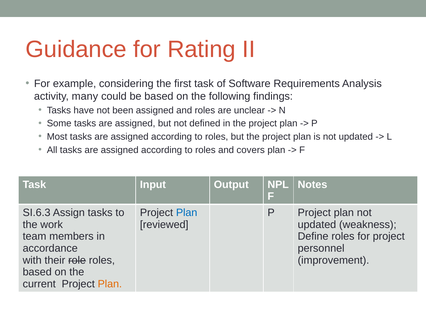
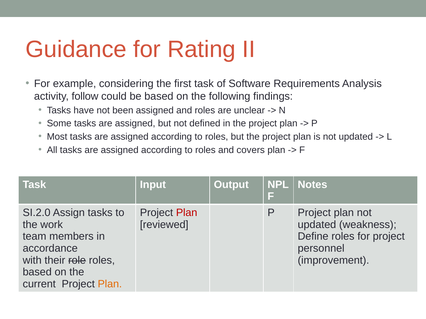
many: many -> follow
SI.6.3: SI.6.3 -> SI.2.0
Plan at (187, 213) colour: blue -> red
